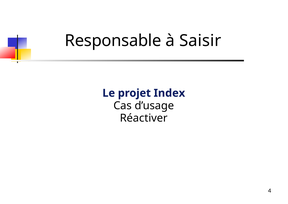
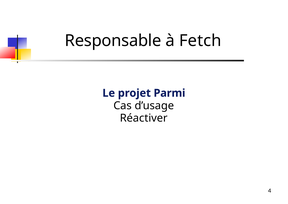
Saisir: Saisir -> Fetch
Index: Index -> Parmi
